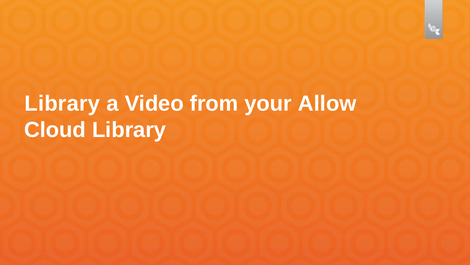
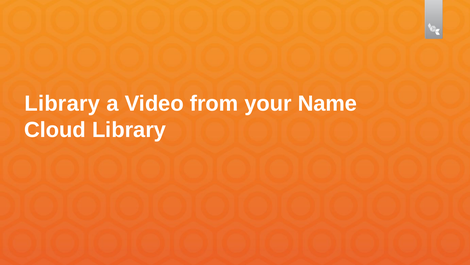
Allow: Allow -> Name
